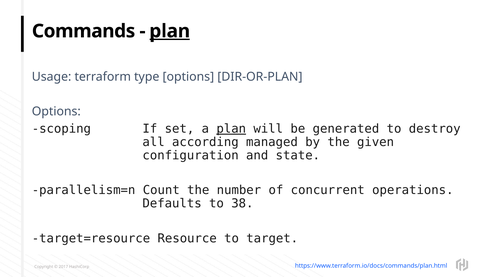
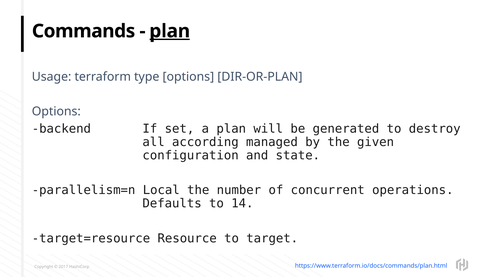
scoping: scoping -> backend
plan at (231, 129) underline: present -> none
Count: Count -> Local
38: 38 -> 14
